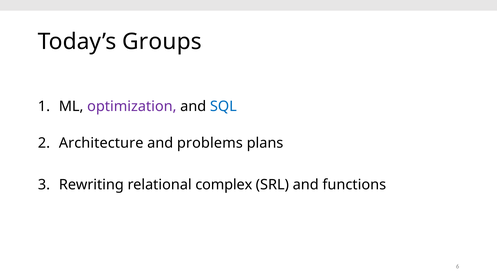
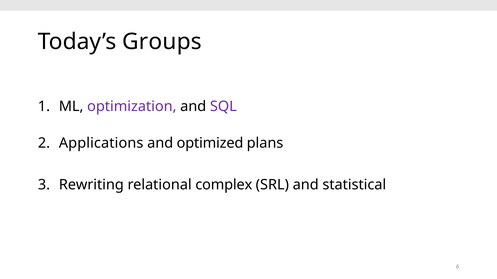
SQL colour: blue -> purple
Architecture: Architecture -> Applications
problems: problems -> optimized
functions: functions -> statistical
